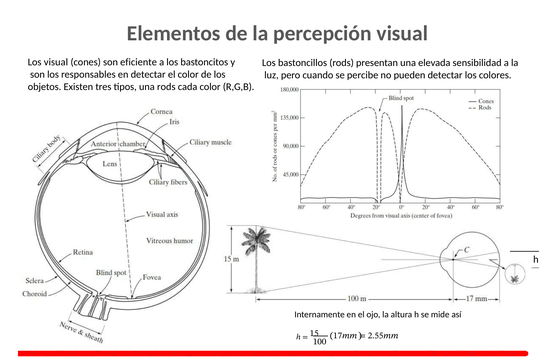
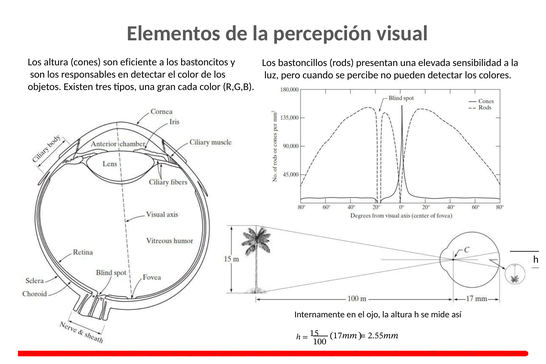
Los visual: visual -> altura
una rods: rods -> gran
